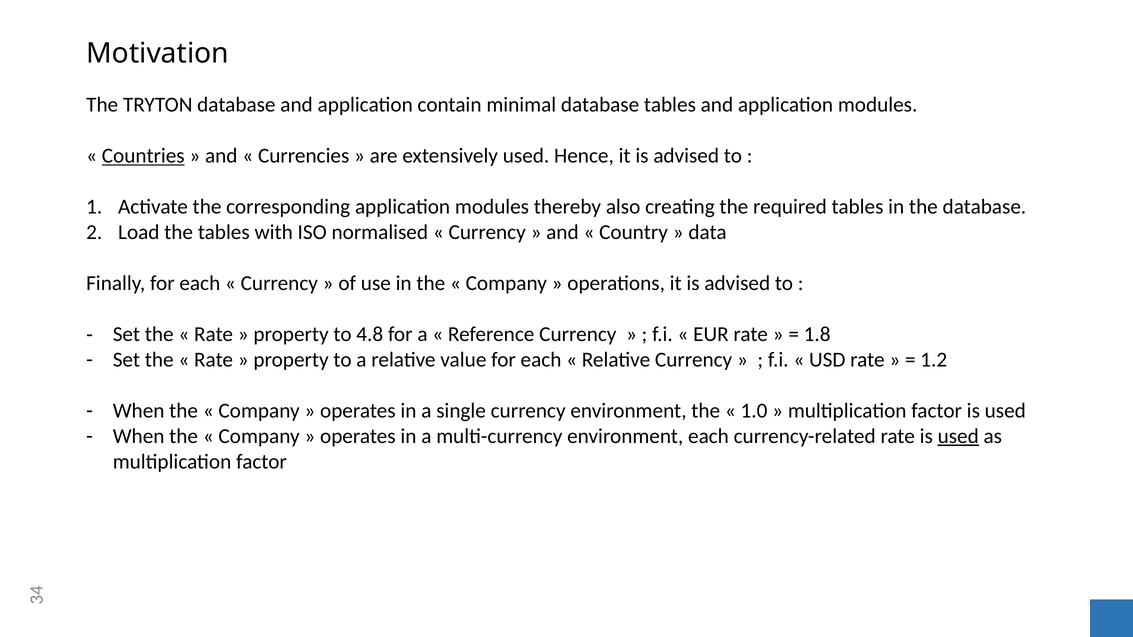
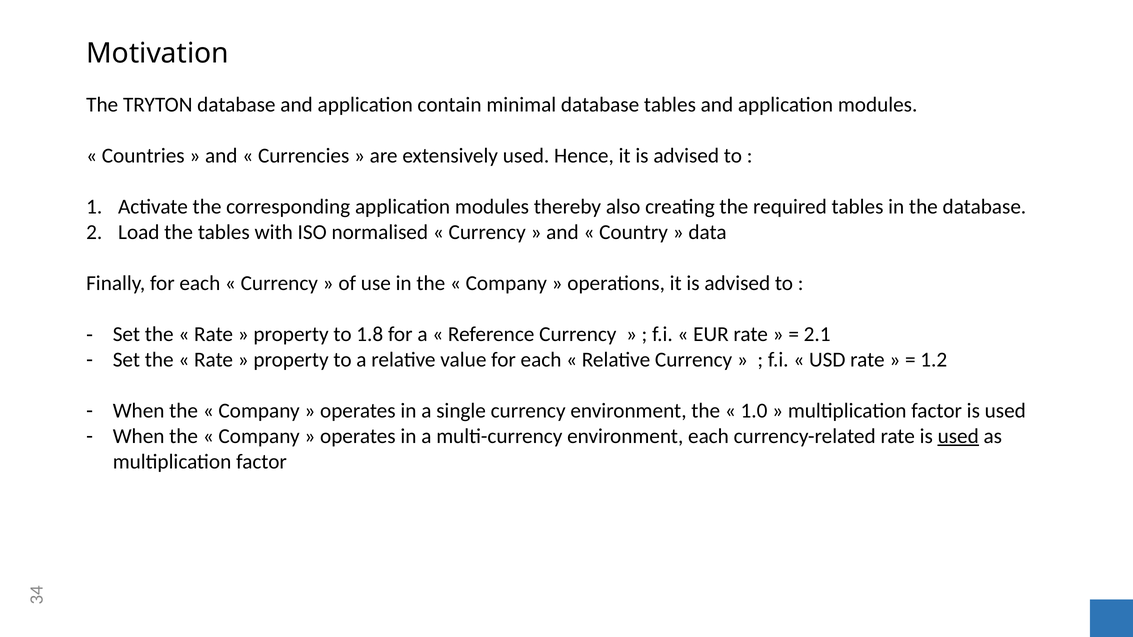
Countries underline: present -> none
4.8: 4.8 -> 1.8
1.8: 1.8 -> 2.1
